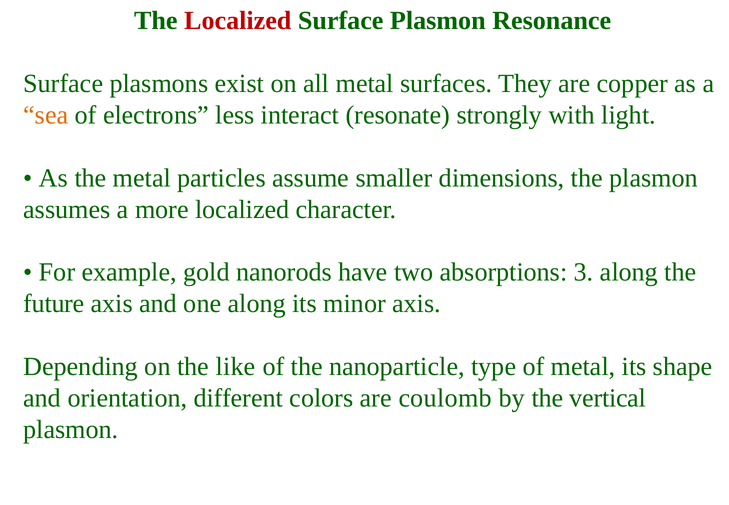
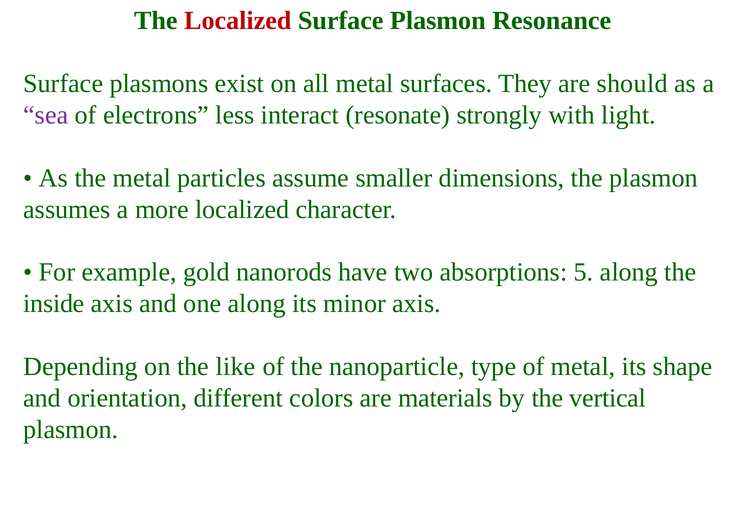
copper: copper -> should
sea colour: orange -> purple
3: 3 -> 5
future: future -> inside
coulomb: coulomb -> materials
